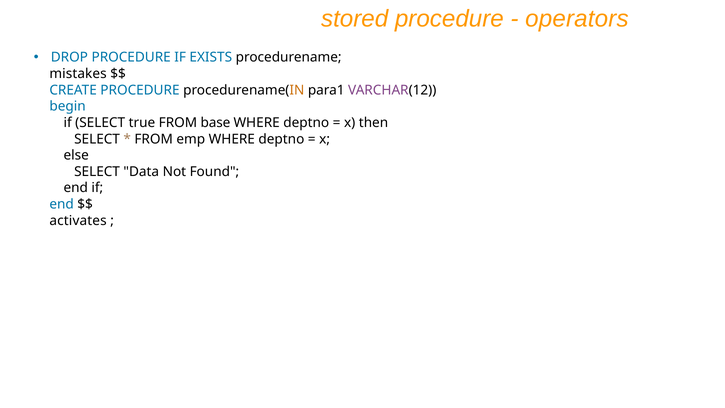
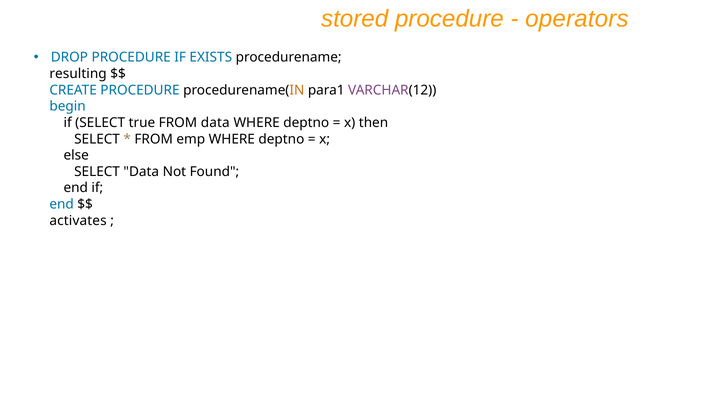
mistakes: mistakes -> resulting
FROM base: base -> data
